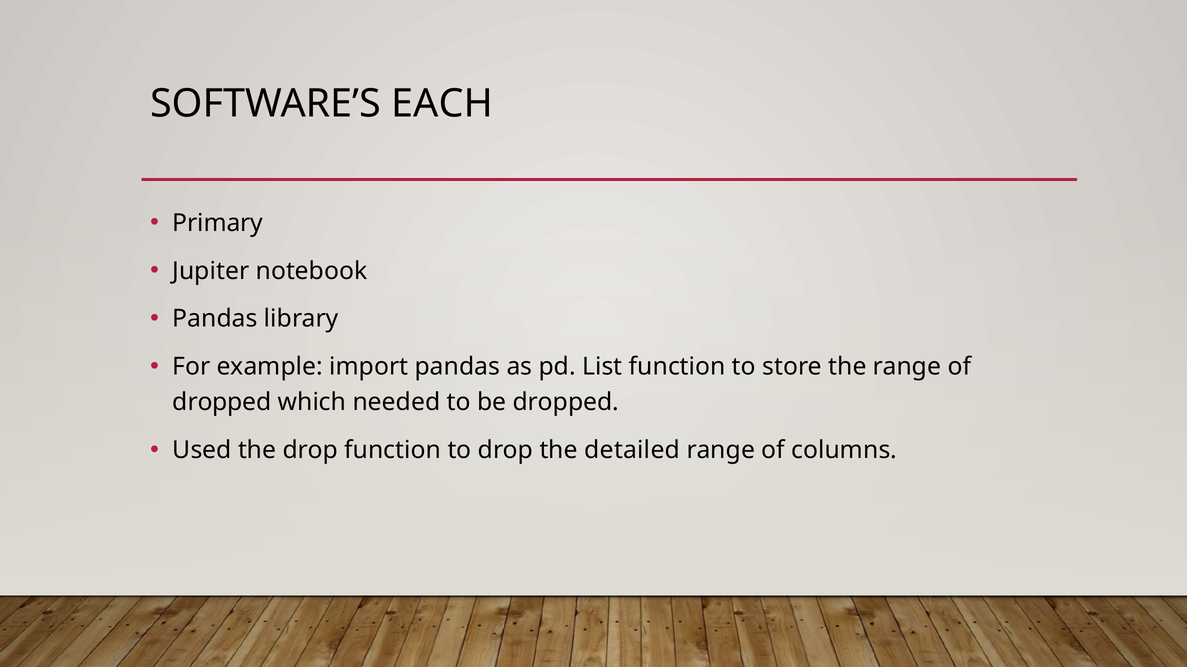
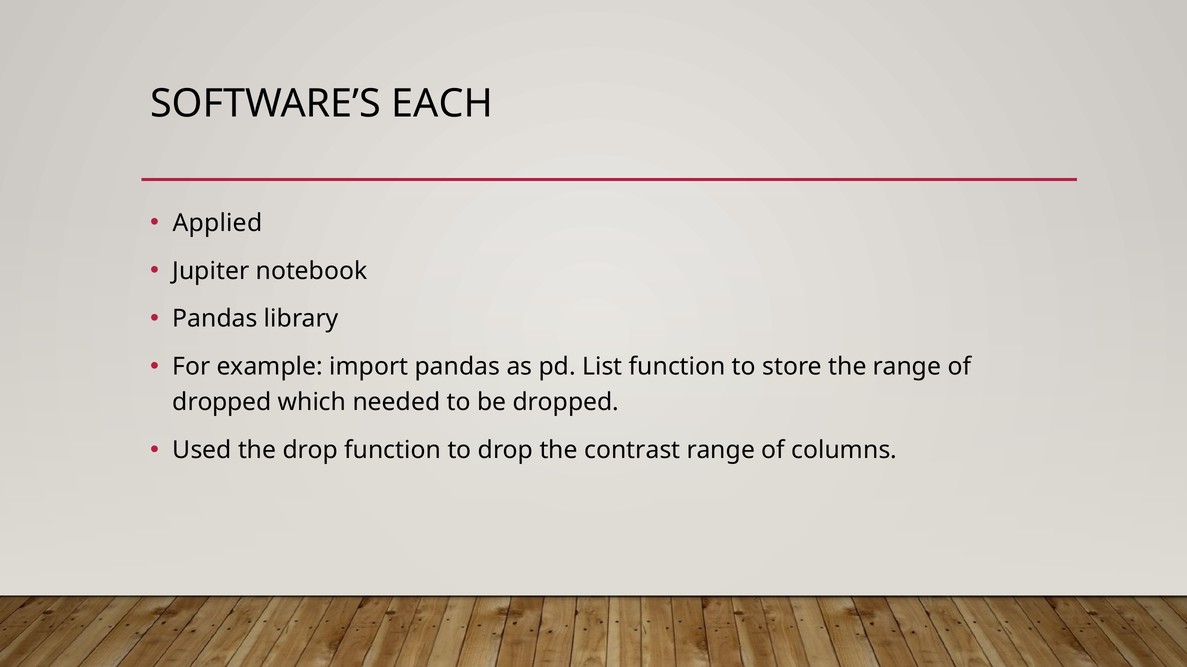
Primary: Primary -> Applied
detailed: detailed -> contrast
